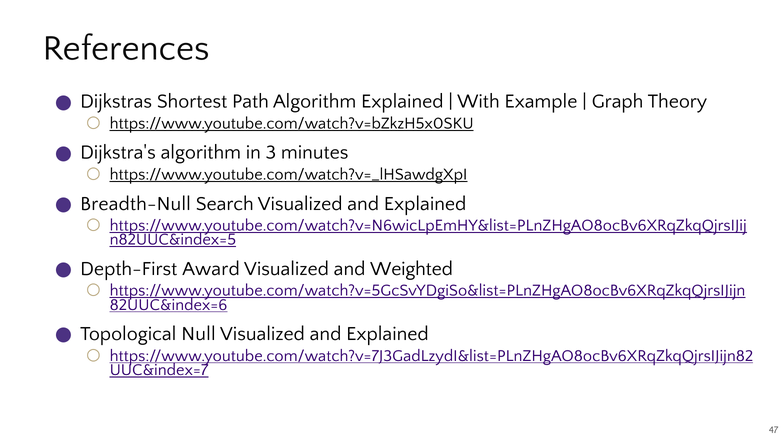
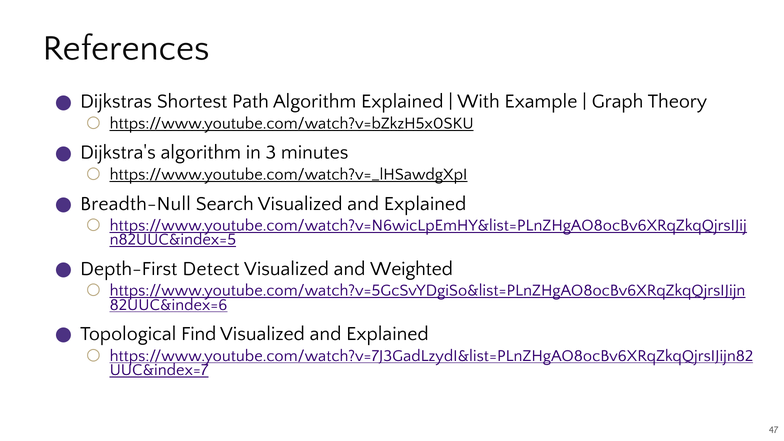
Award: Award -> Detect
Null: Null -> Find
